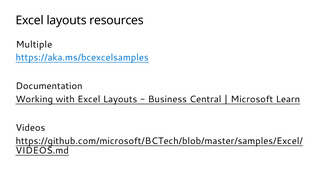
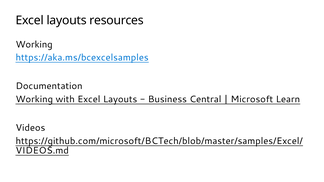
Multiple at (34, 44): Multiple -> Working
